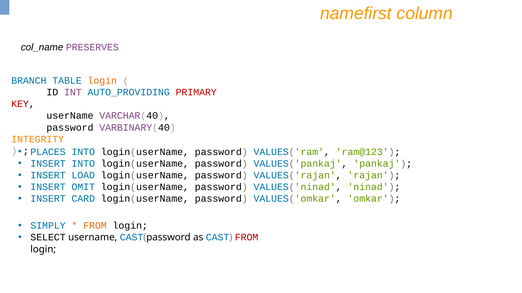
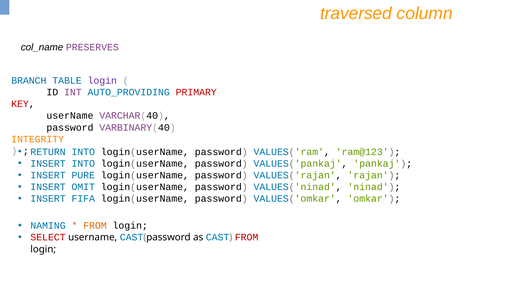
namefirst: namefirst -> traversed
login at (102, 81) colour: orange -> purple
PLACES: PLACES -> RETURN
LOAD: LOAD -> PURE
CARD: CARD -> FIFA
SIMPLY: SIMPLY -> NAMING
SELECT colour: black -> red
